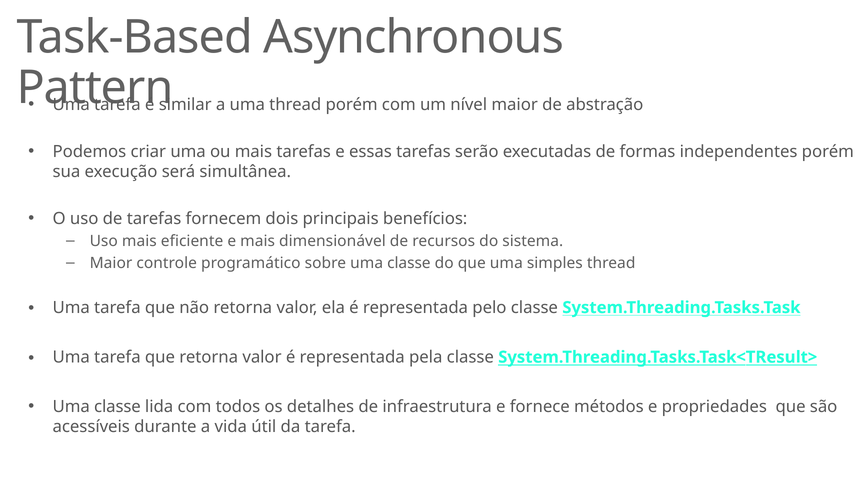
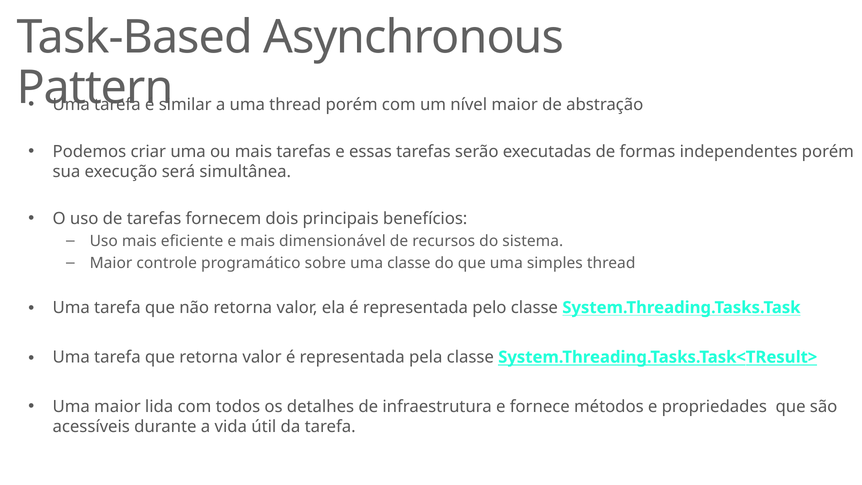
classe at (117, 407): classe -> maior
